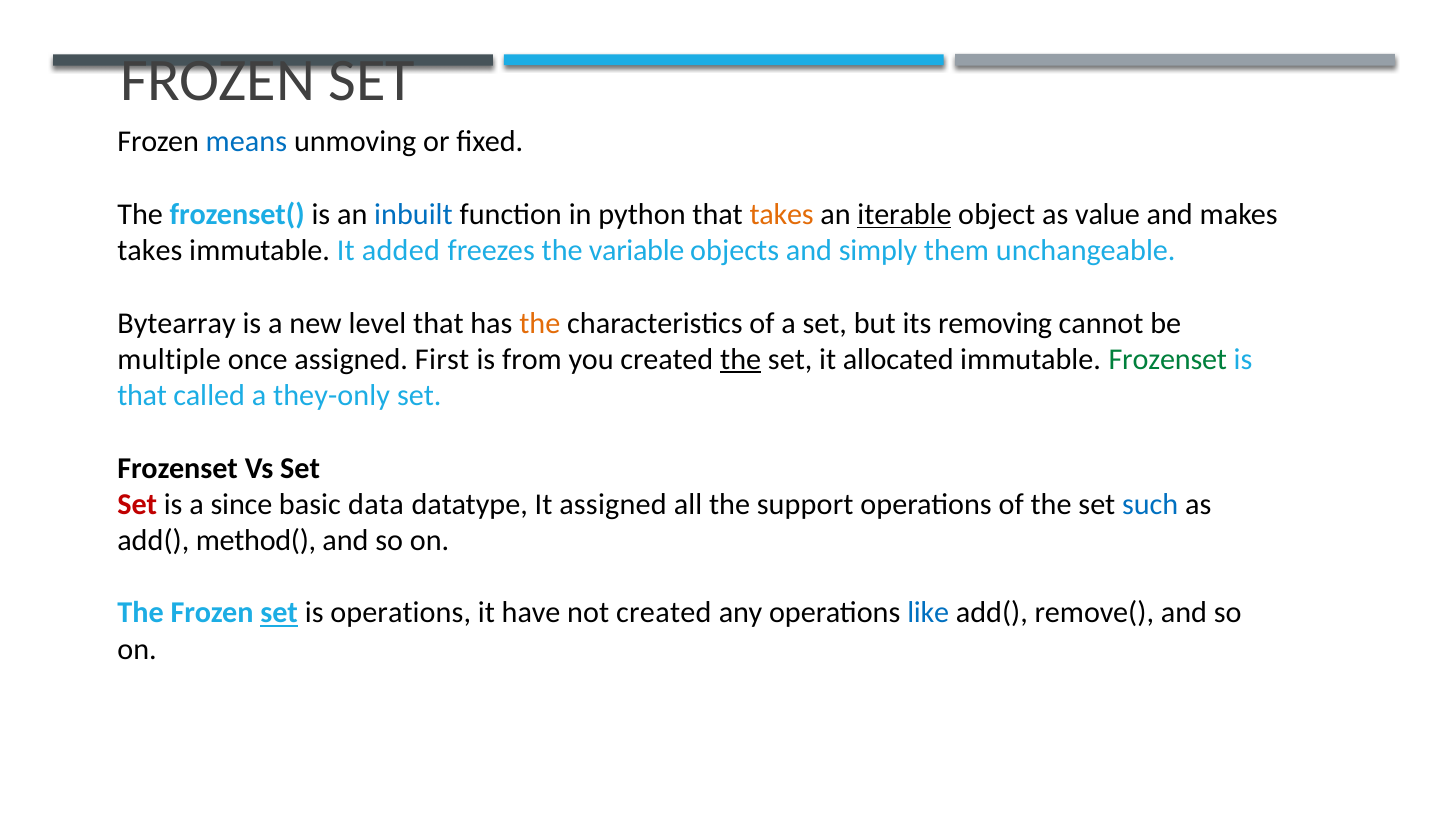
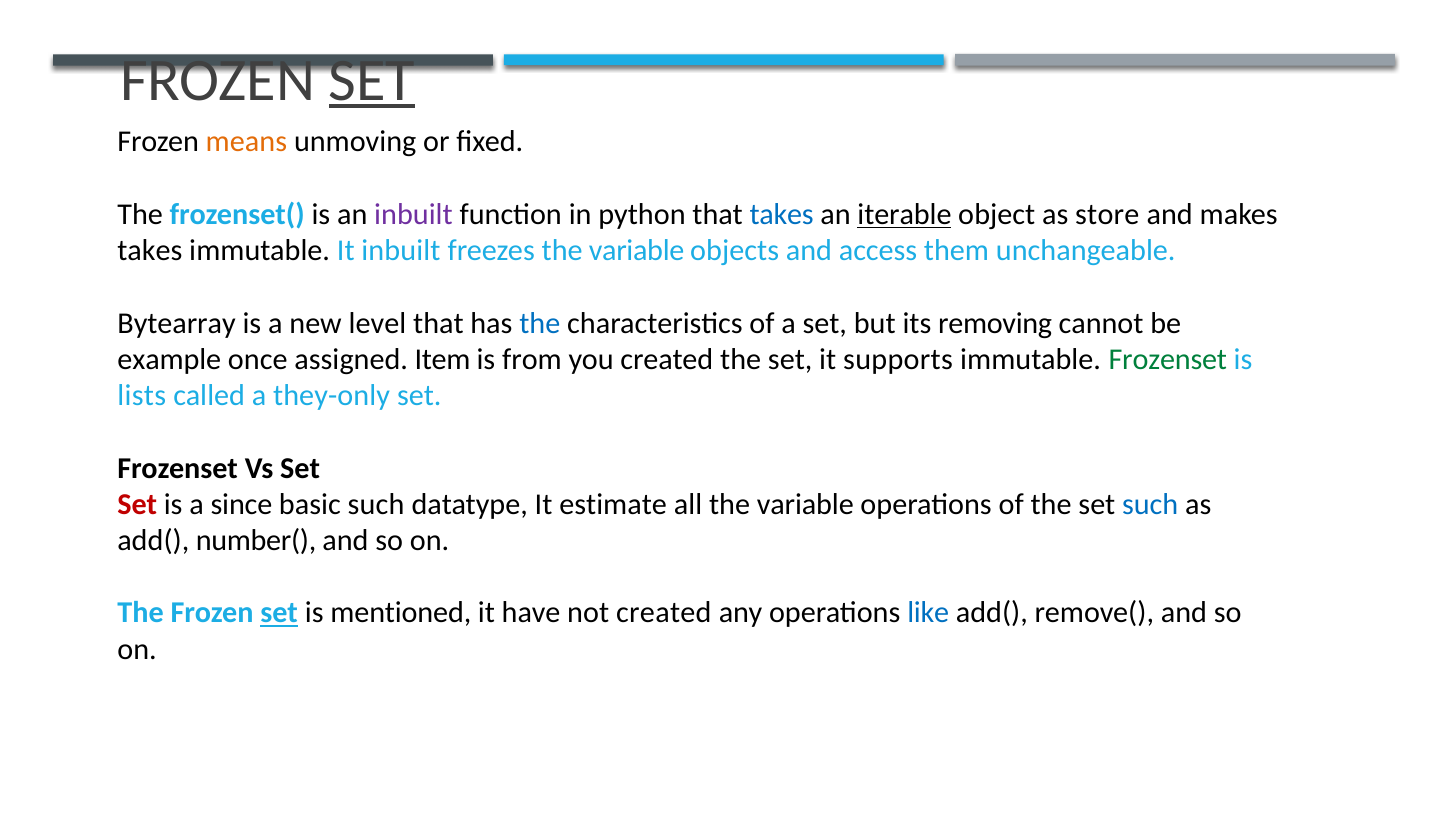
SET at (372, 80) underline: none -> present
means colour: blue -> orange
inbuilt at (413, 214) colour: blue -> purple
takes at (782, 214) colour: orange -> blue
value: value -> store
It added: added -> inbuilt
simply: simply -> access
the at (540, 323) colour: orange -> blue
multiple: multiple -> example
First: First -> Item
the at (741, 359) underline: present -> none
allocated: allocated -> supports
that at (142, 395): that -> lists
basic data: data -> such
It assigned: assigned -> estimate
all the support: support -> variable
method(: method( -> number(
is operations: operations -> mentioned
